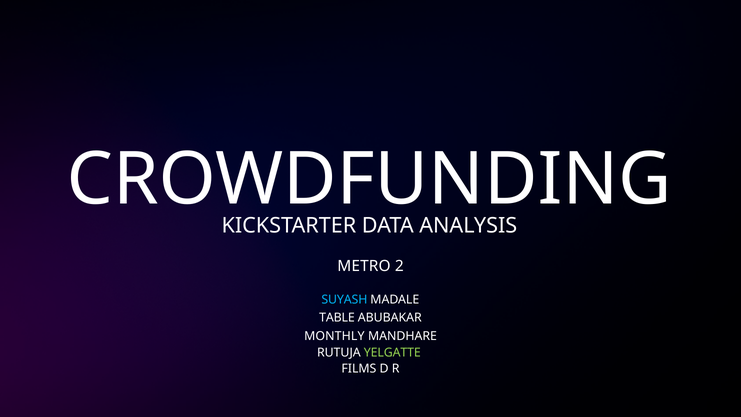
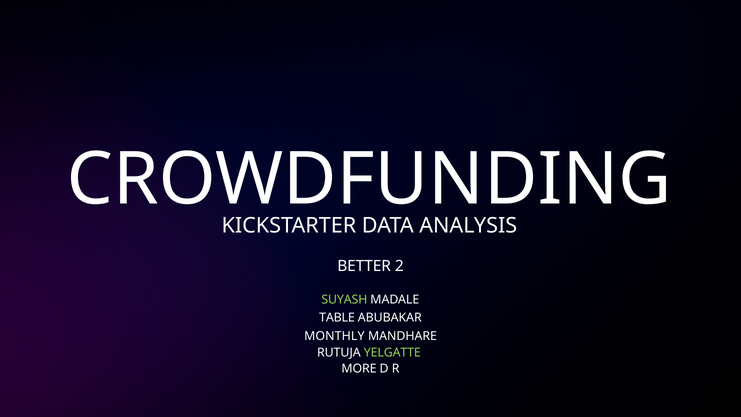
METRO: METRO -> BETTER
SUYASH colour: light blue -> light green
FILMS: FILMS -> MORE
